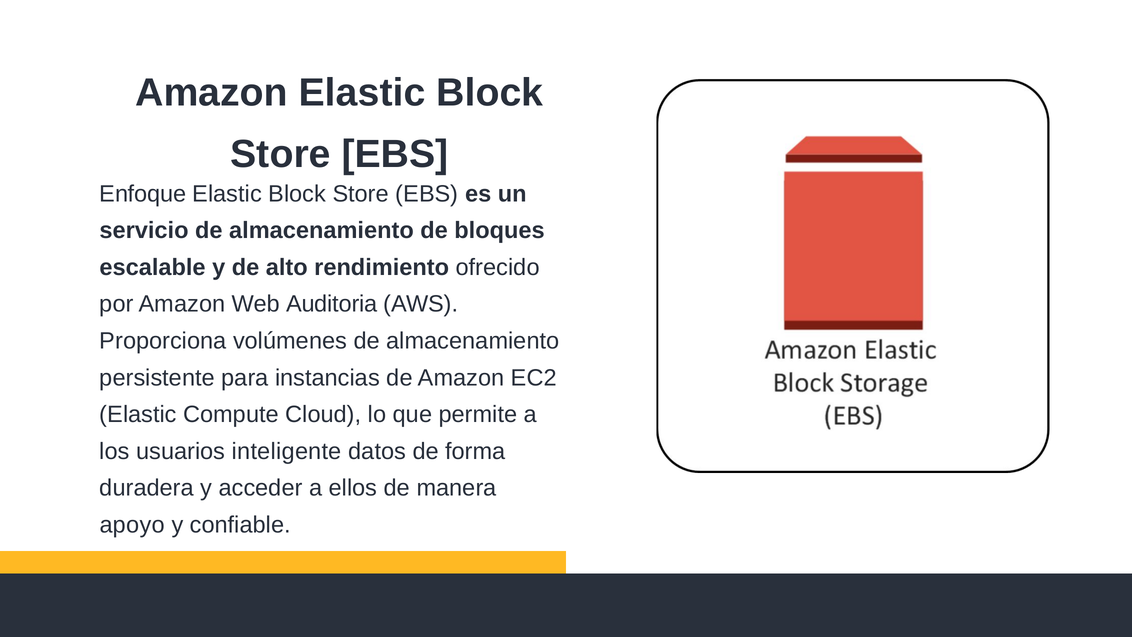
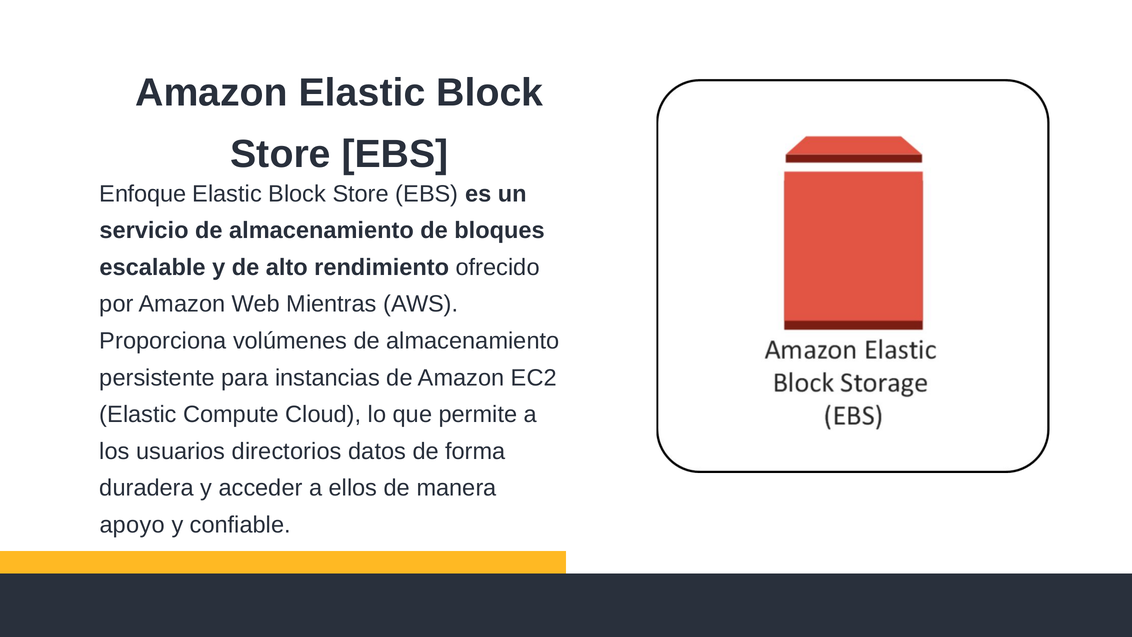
Auditoria: Auditoria -> Mientras
inteligente: inteligente -> directorios
